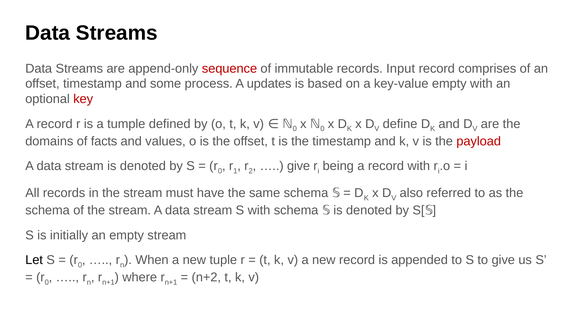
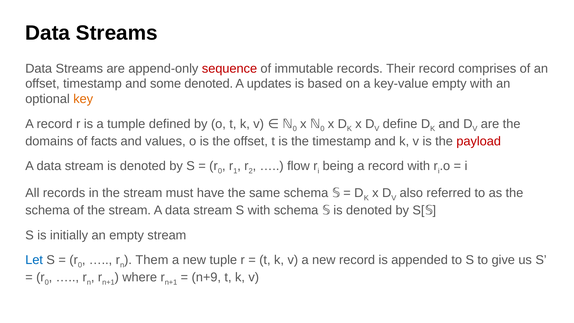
Input: Input -> Their
some process: process -> denoted
key colour: red -> orange
give at (299, 166): give -> flow
Let colour: black -> blue
When: When -> Them
n+2: n+2 -> n+9
